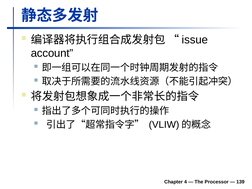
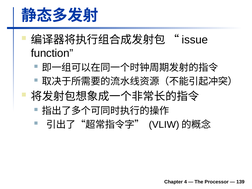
account: account -> function
